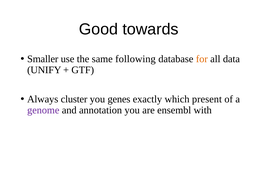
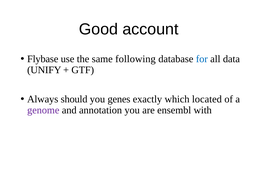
towards: towards -> account
Smaller: Smaller -> Flybase
for colour: orange -> blue
cluster: cluster -> should
present: present -> located
